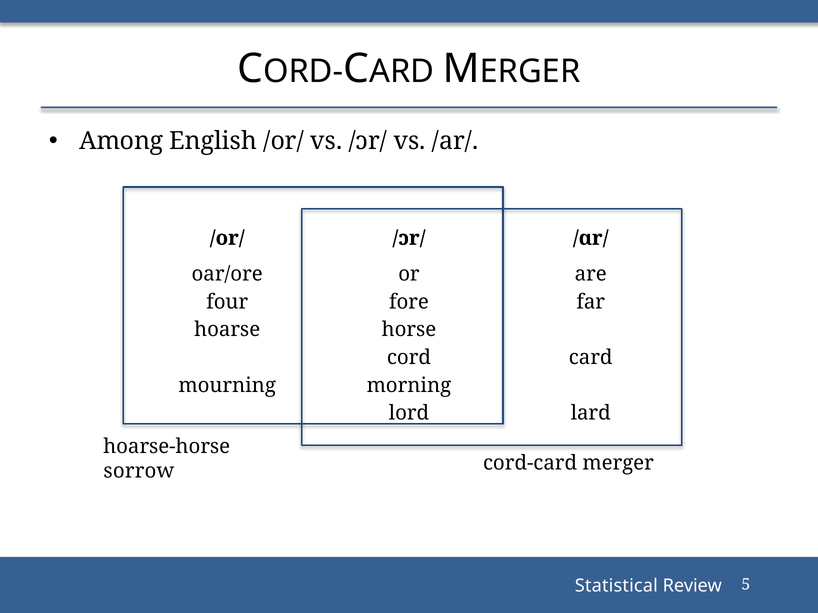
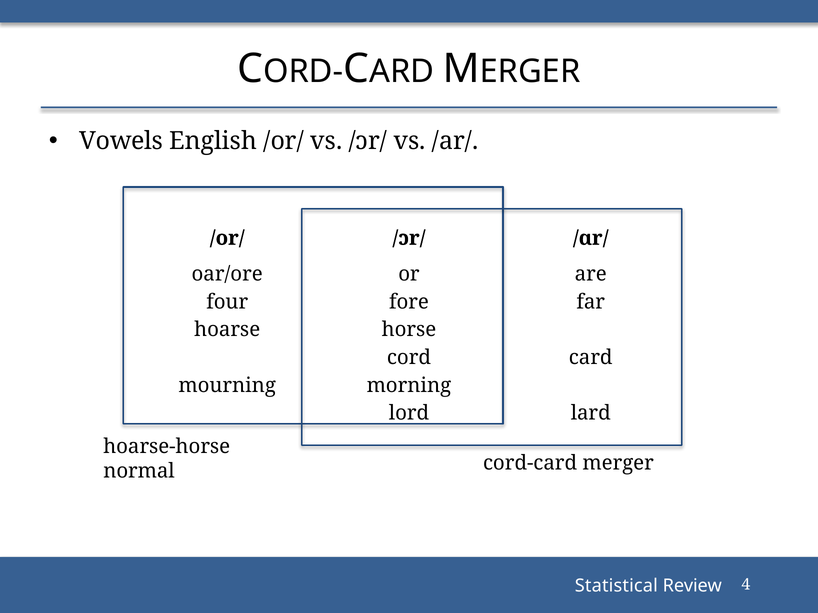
Among: Among -> Vowels
sorrow: sorrow -> normal
5: 5 -> 4
